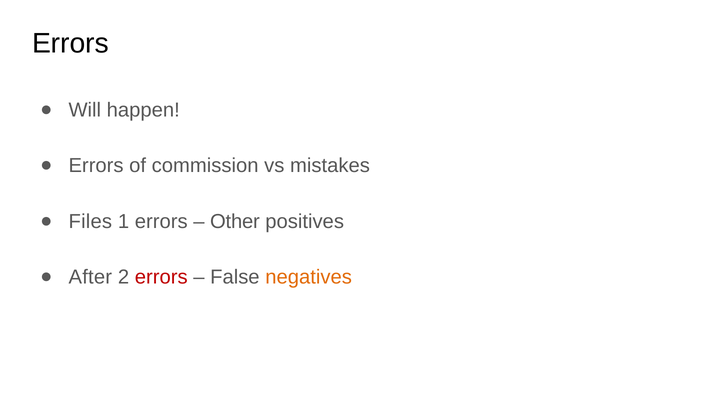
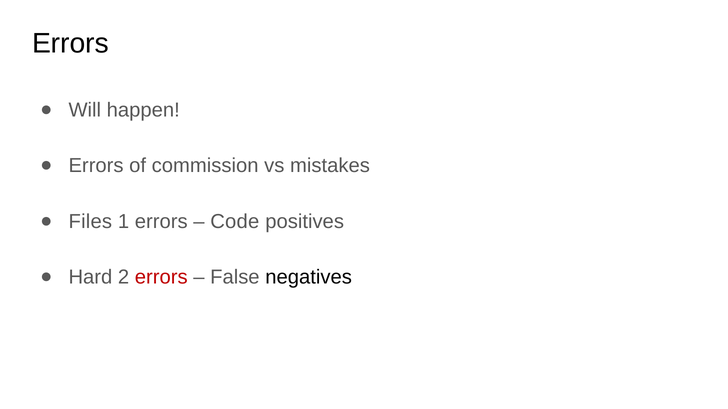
Other: Other -> Code
After: After -> Hard
negatives colour: orange -> black
